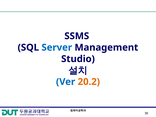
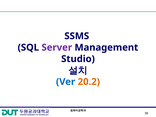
Server colour: blue -> purple
